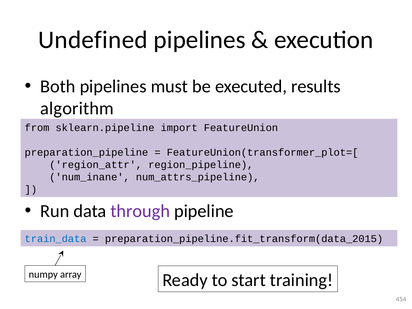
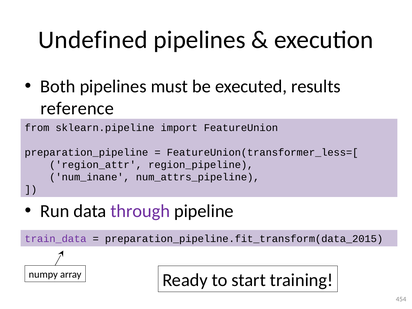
algorithm: algorithm -> reference
FeatureUnion(transformer_plot=[: FeatureUnion(transformer_plot=[ -> FeatureUnion(transformer_less=[
train_data colour: blue -> purple
